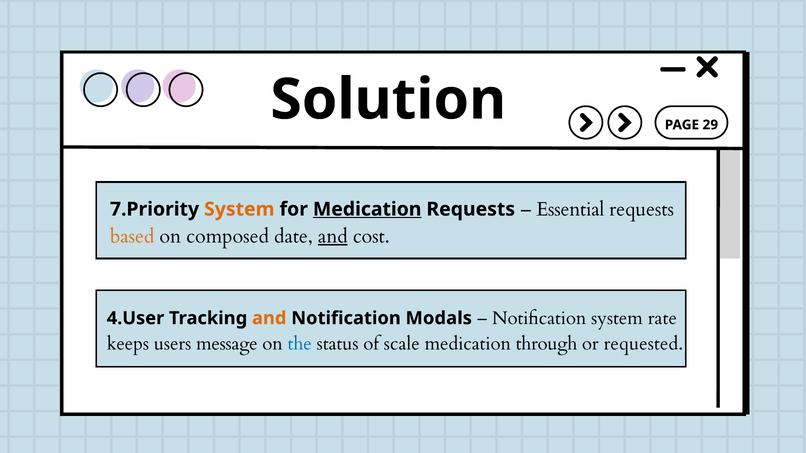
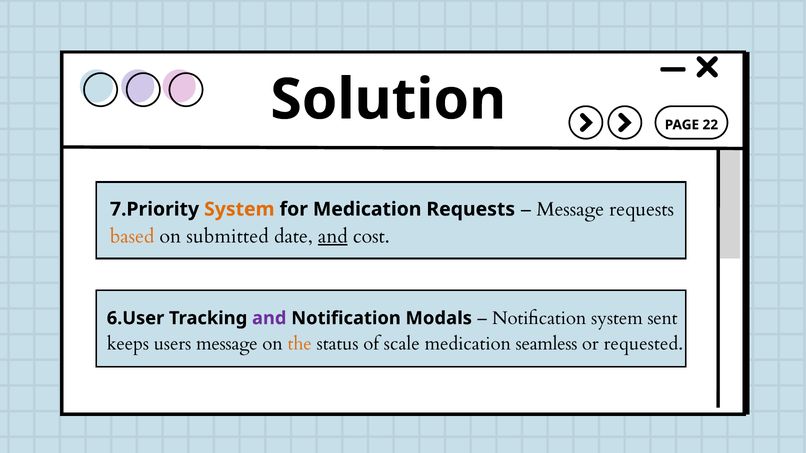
29: 29 -> 22
Medication at (367, 209) underline: present -> none
Essential at (570, 209): Essential -> Message
composed: composed -> submitted
4.User: 4.User -> 6.User
and at (269, 318) colour: orange -> purple
rate: rate -> sent
the colour: blue -> orange
through: through -> seamless
